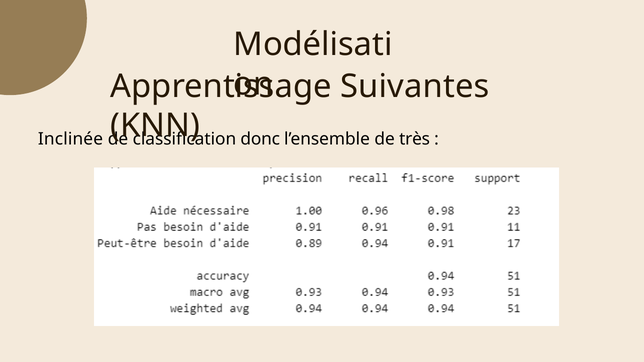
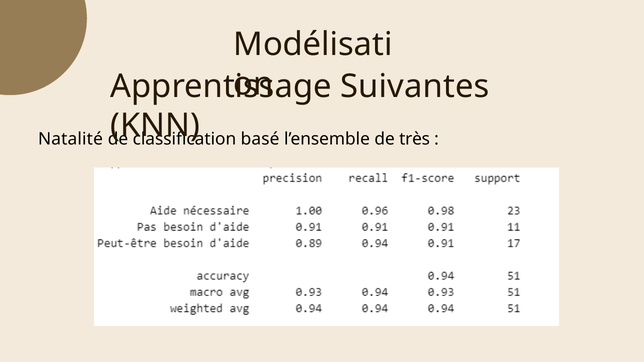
Inclinée: Inclinée -> Natalité
donc: donc -> basé
